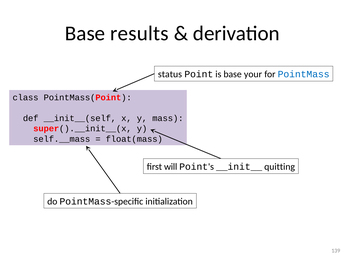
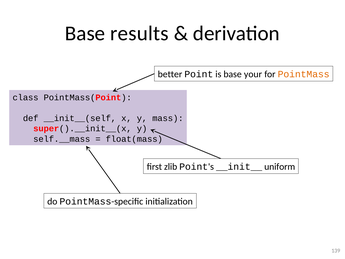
status: status -> better
PointMass colour: blue -> orange
will: will -> zlib
quitting: quitting -> uniform
